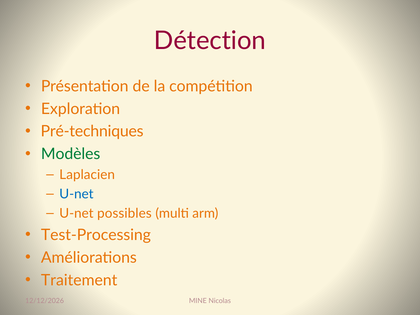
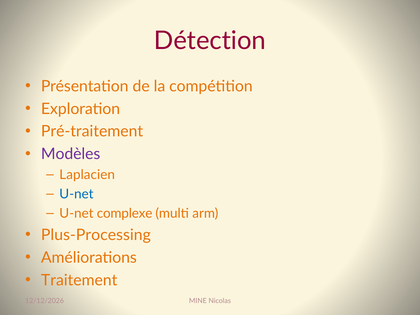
Pré-techniques: Pré-techniques -> Pré-traitement
Modèles colour: green -> purple
possibles: possibles -> complexe
Test-Processing: Test-Processing -> Plus-Processing
